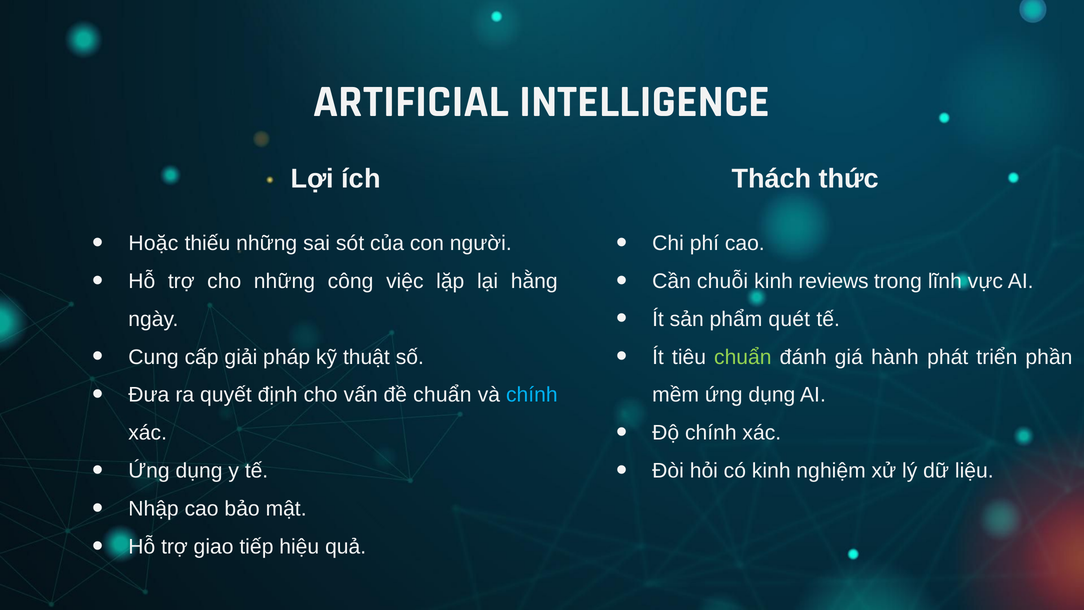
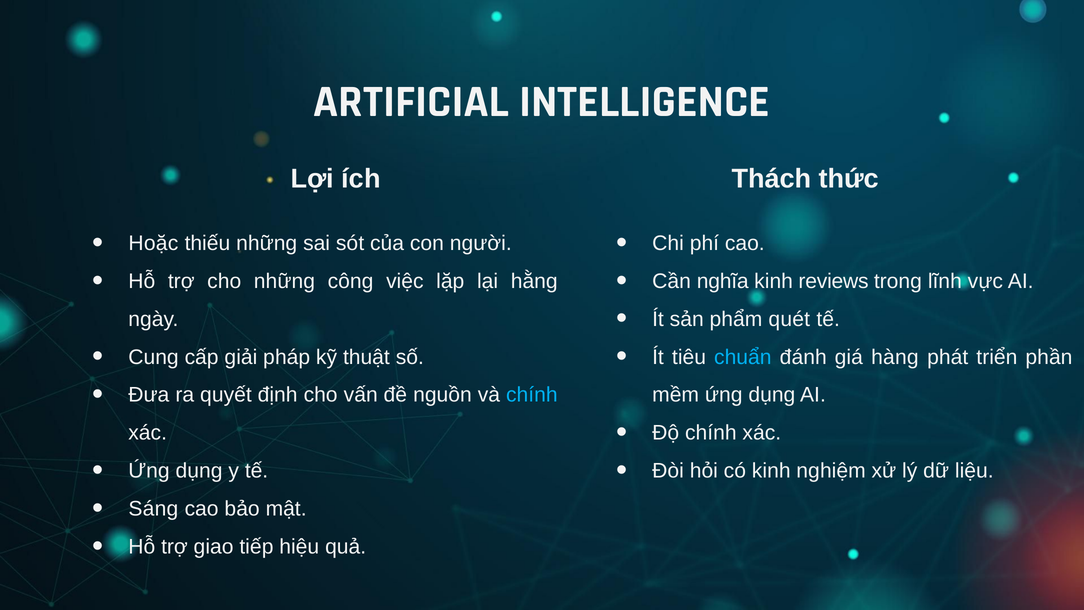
chuỗi: chuỗi -> nghĩa
chuẩn at (743, 357) colour: light green -> light blue
hành: hành -> hàng
đề chuẩn: chuẩn -> nguồn
Nhập: Nhập -> Sáng
